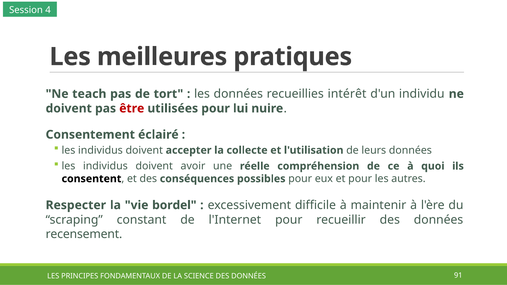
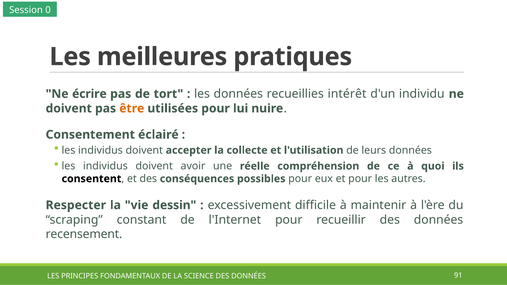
4: 4 -> 0
teach: teach -> écrire
être colour: red -> orange
bordel: bordel -> dessin
